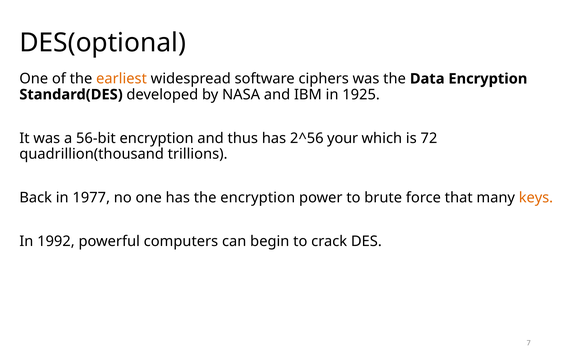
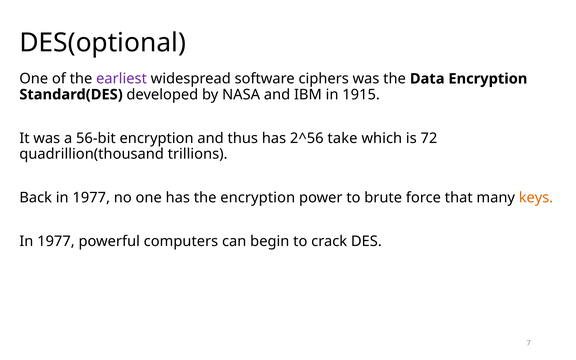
earliest colour: orange -> purple
1925: 1925 -> 1915
your: your -> take
1992 at (56, 241): 1992 -> 1977
